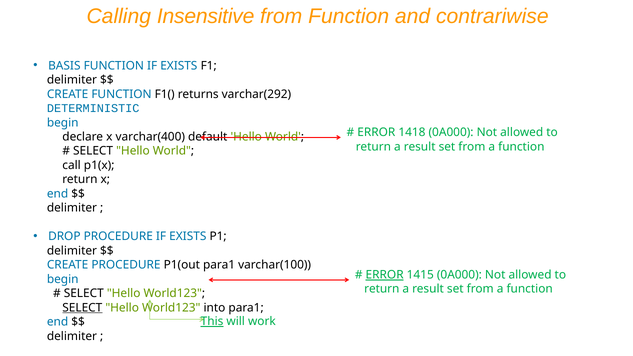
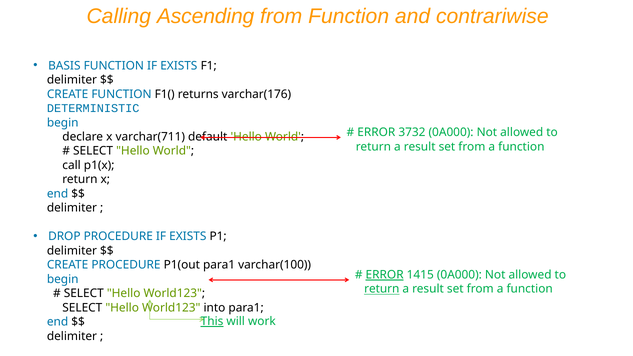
Insensitive: Insensitive -> Ascending
varchar(292: varchar(292 -> varchar(176
1418: 1418 -> 3732
varchar(400: varchar(400 -> varchar(711
return at (382, 289) underline: none -> present
SELECT at (82, 308) underline: present -> none
